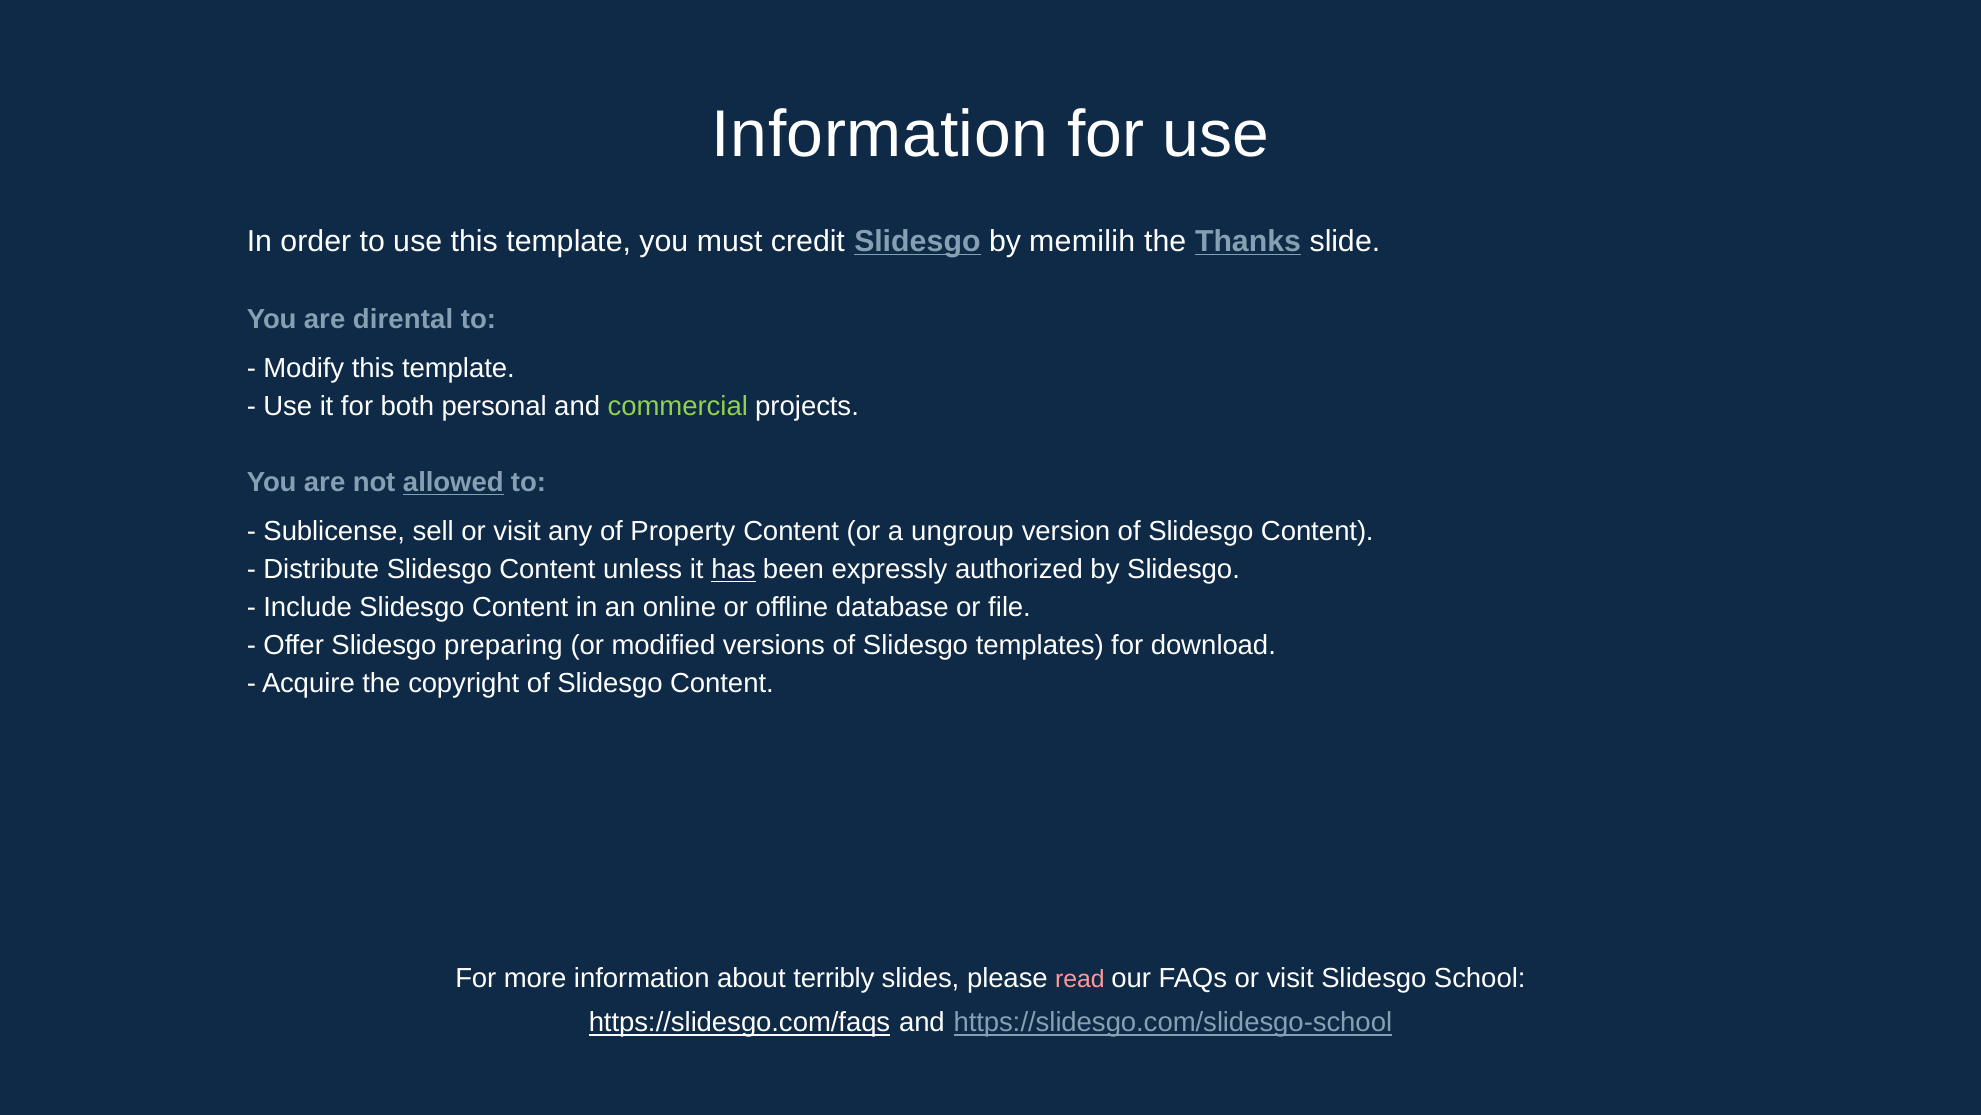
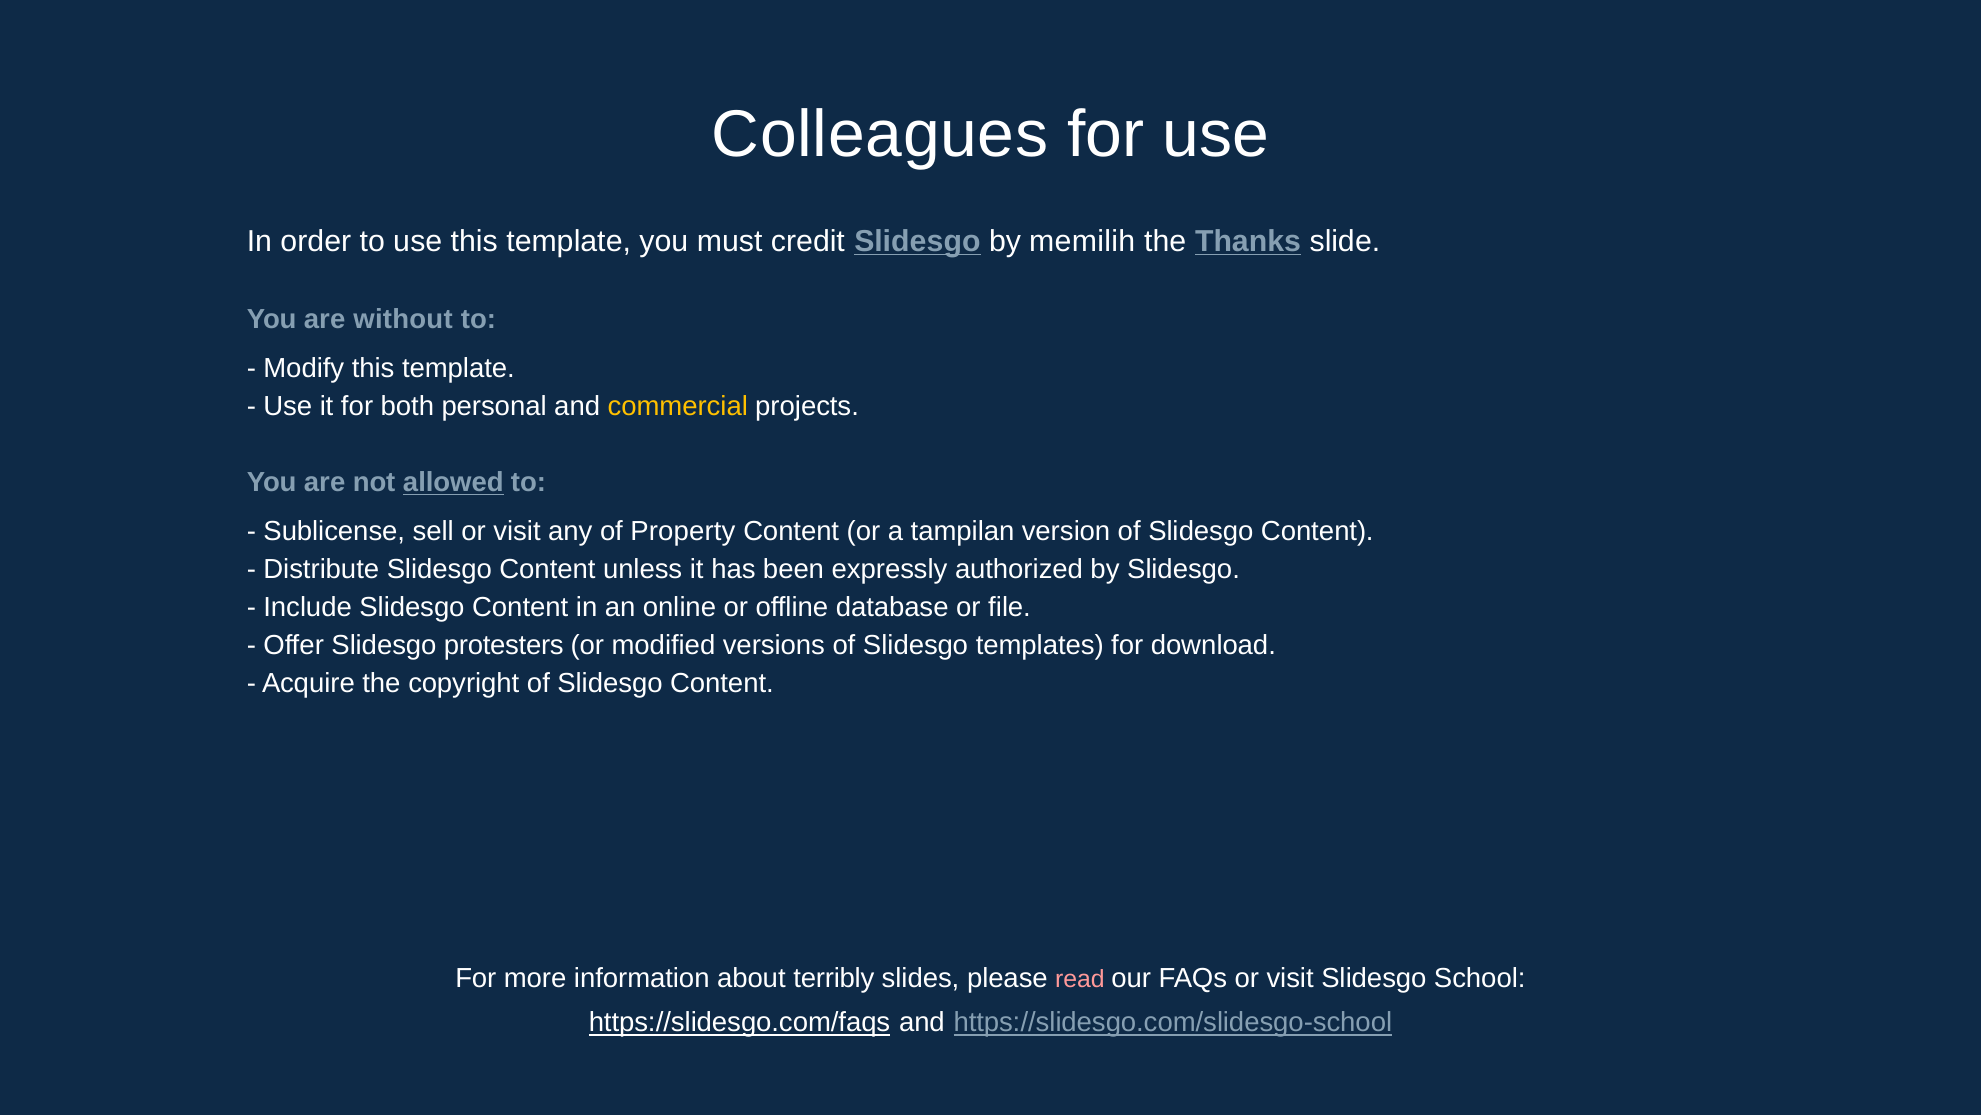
Information at (880, 134): Information -> Colleagues
dirental: dirental -> without
commercial colour: light green -> yellow
ungroup: ungroup -> tampilan
has underline: present -> none
preparing: preparing -> protesters
